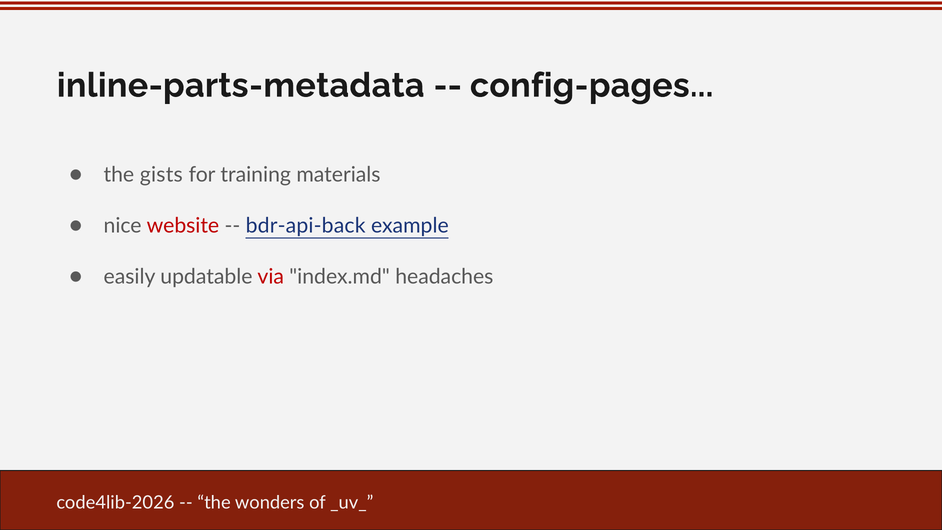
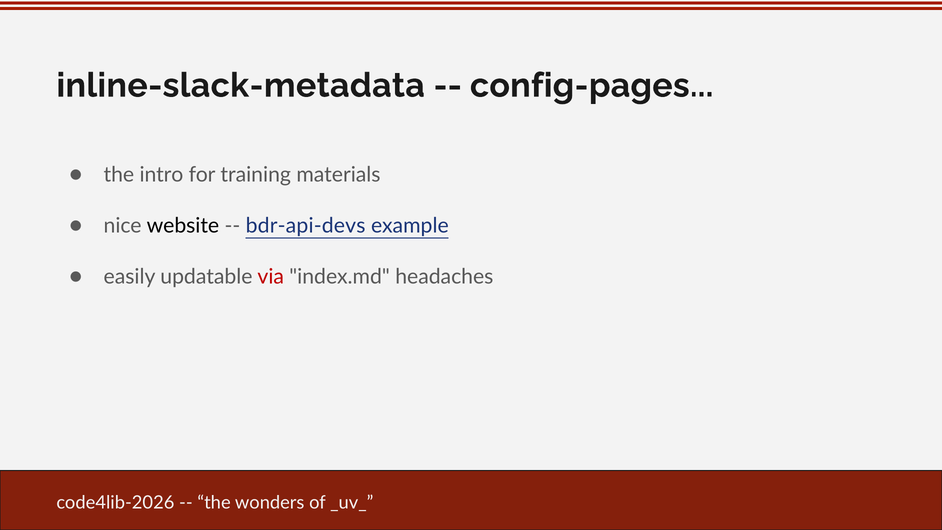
inline-parts-metadata: inline-parts-metadata -> inline-slack-metadata
gists: gists -> intro
website colour: red -> black
bdr-api-back: bdr-api-back -> bdr-api-devs
